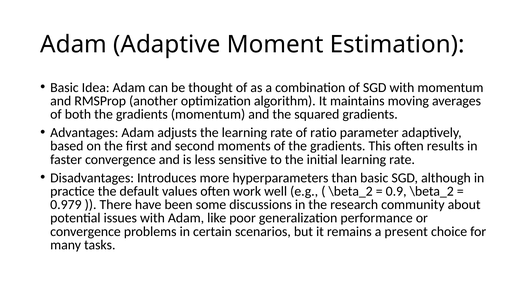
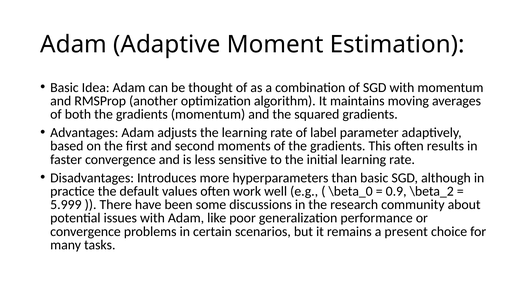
ratio: ratio -> label
\beta_2 at (351, 191): \beta_2 -> \beta_0
0.979: 0.979 -> 5.999
